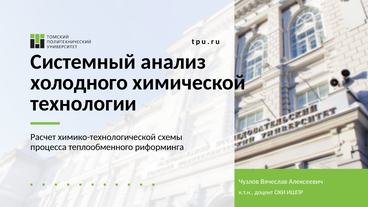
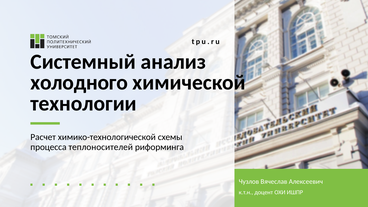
теплообменного: теплообменного -> теплоносителей
